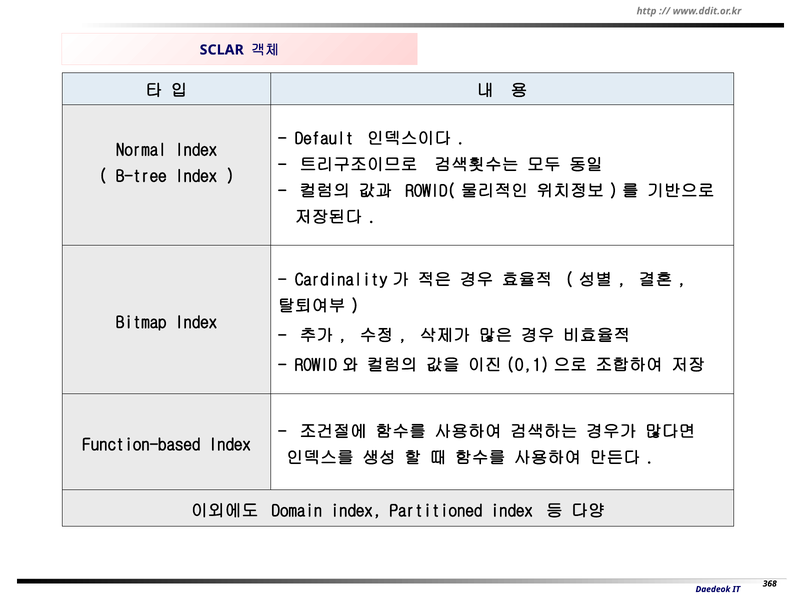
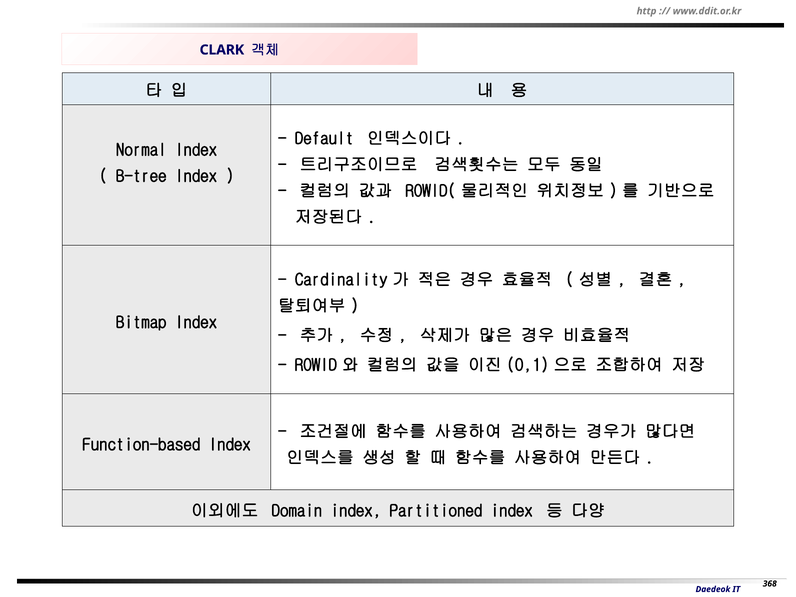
SCLAR: SCLAR -> CLARK
